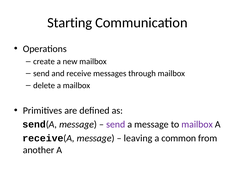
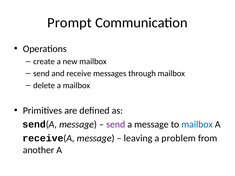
Starting: Starting -> Prompt
mailbox at (197, 125) colour: purple -> blue
common: common -> problem
